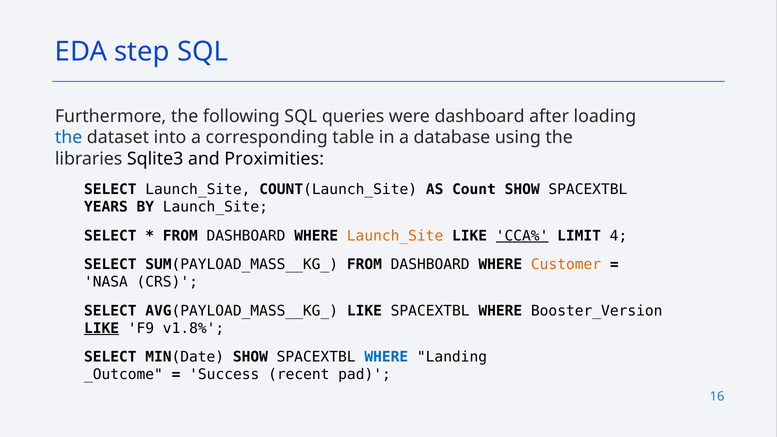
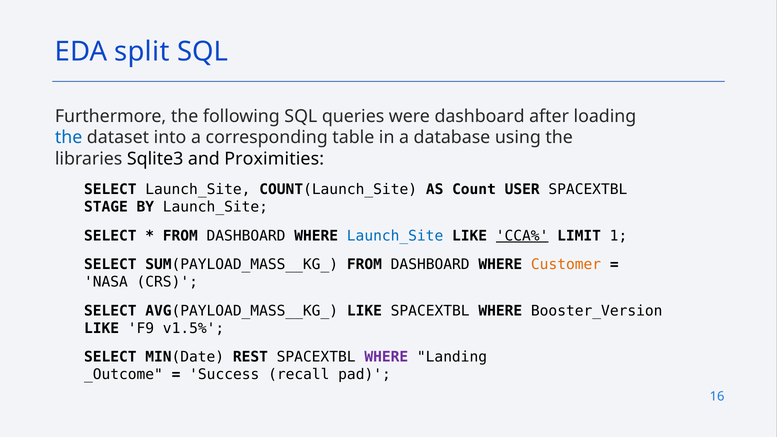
step: step -> split
Count SHOW: SHOW -> USER
YEARS: YEARS -> STAGE
Launch_Site at (395, 236) colour: orange -> blue
4: 4 -> 1
LIKE at (102, 328) underline: present -> none
v1.8%: v1.8% -> v1.5%
MIN(Date SHOW: SHOW -> REST
WHERE at (386, 357) colour: blue -> purple
recent: recent -> recall
